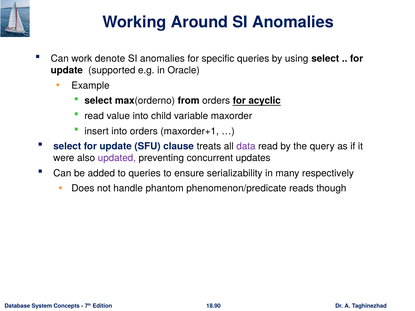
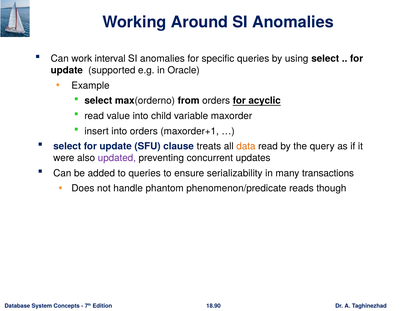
denote: denote -> interval
data colour: purple -> orange
respectively: respectively -> transactions
